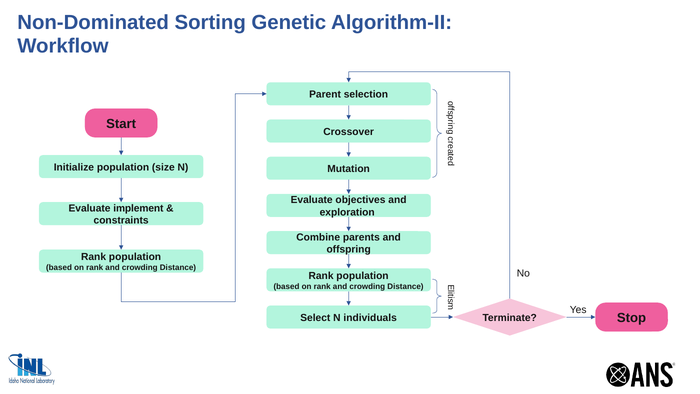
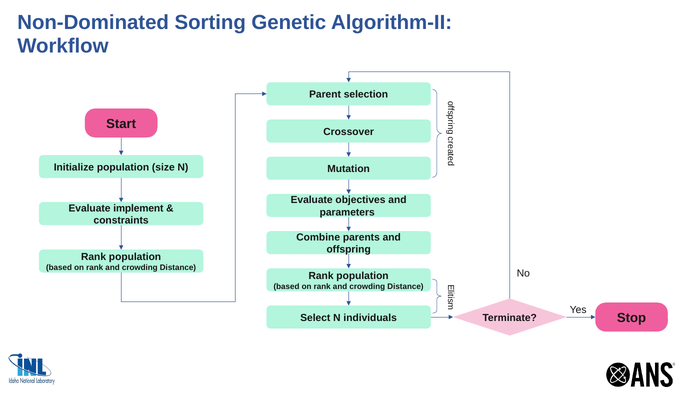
exploration: exploration -> parameters
